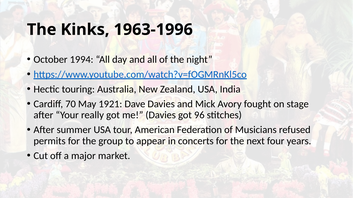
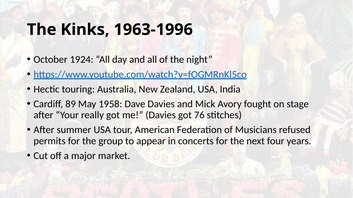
1994: 1994 -> 1924
70: 70 -> 89
1921: 1921 -> 1958
96: 96 -> 76
